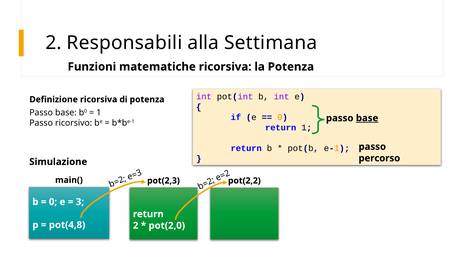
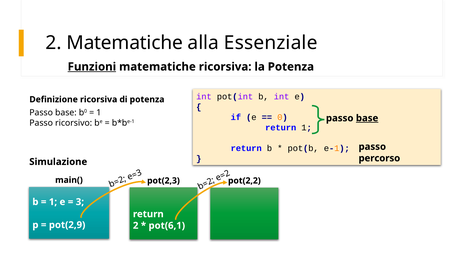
2 Responsabili: Responsabili -> Matematiche
Settimana: Settimana -> Essenziale
Funzioni underline: none -> present
0 at (53, 202): 0 -> 1
pot(4,8: pot(4,8 -> pot(2,9
pot(2,0: pot(2,0 -> pot(6,1
